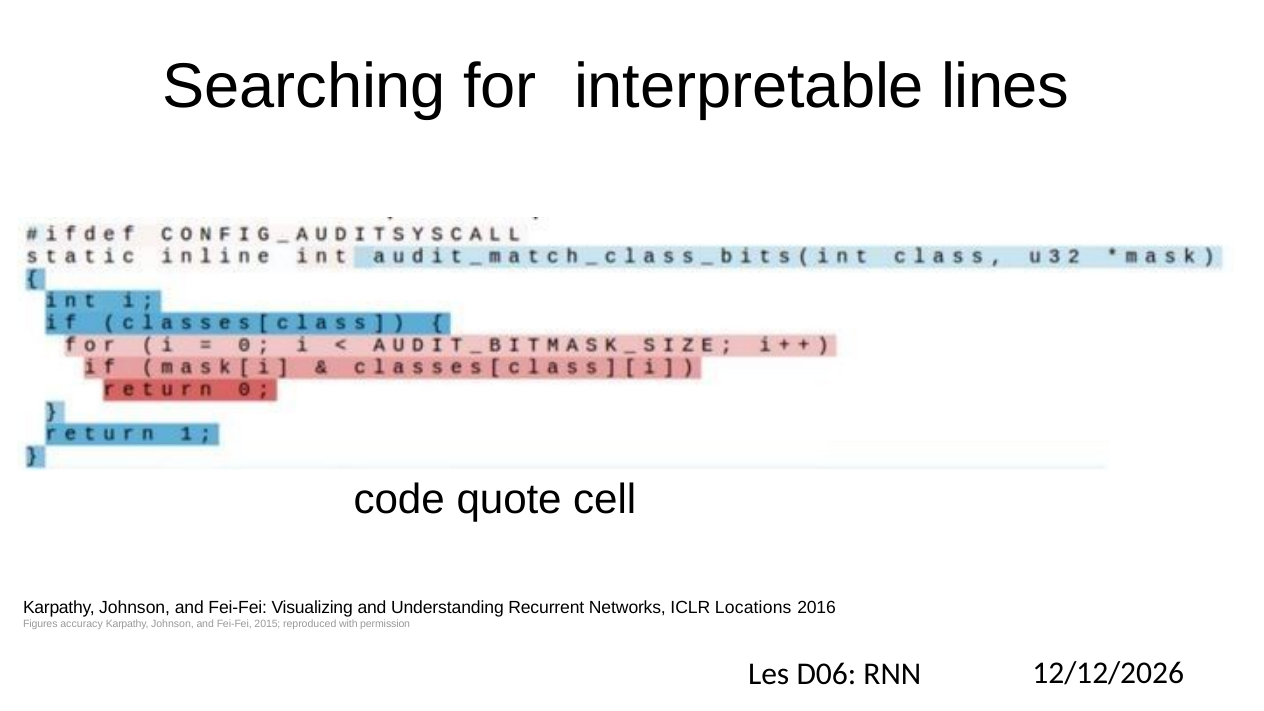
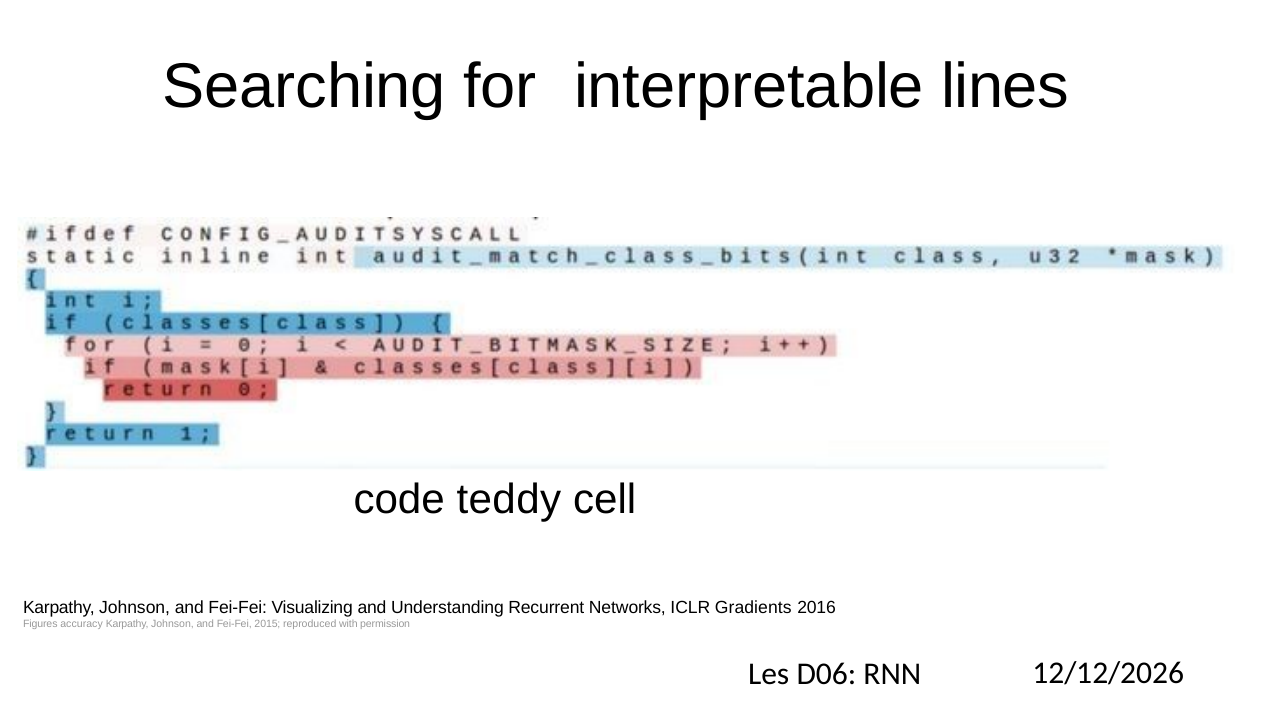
quote: quote -> teddy
Locations: Locations -> Gradients
